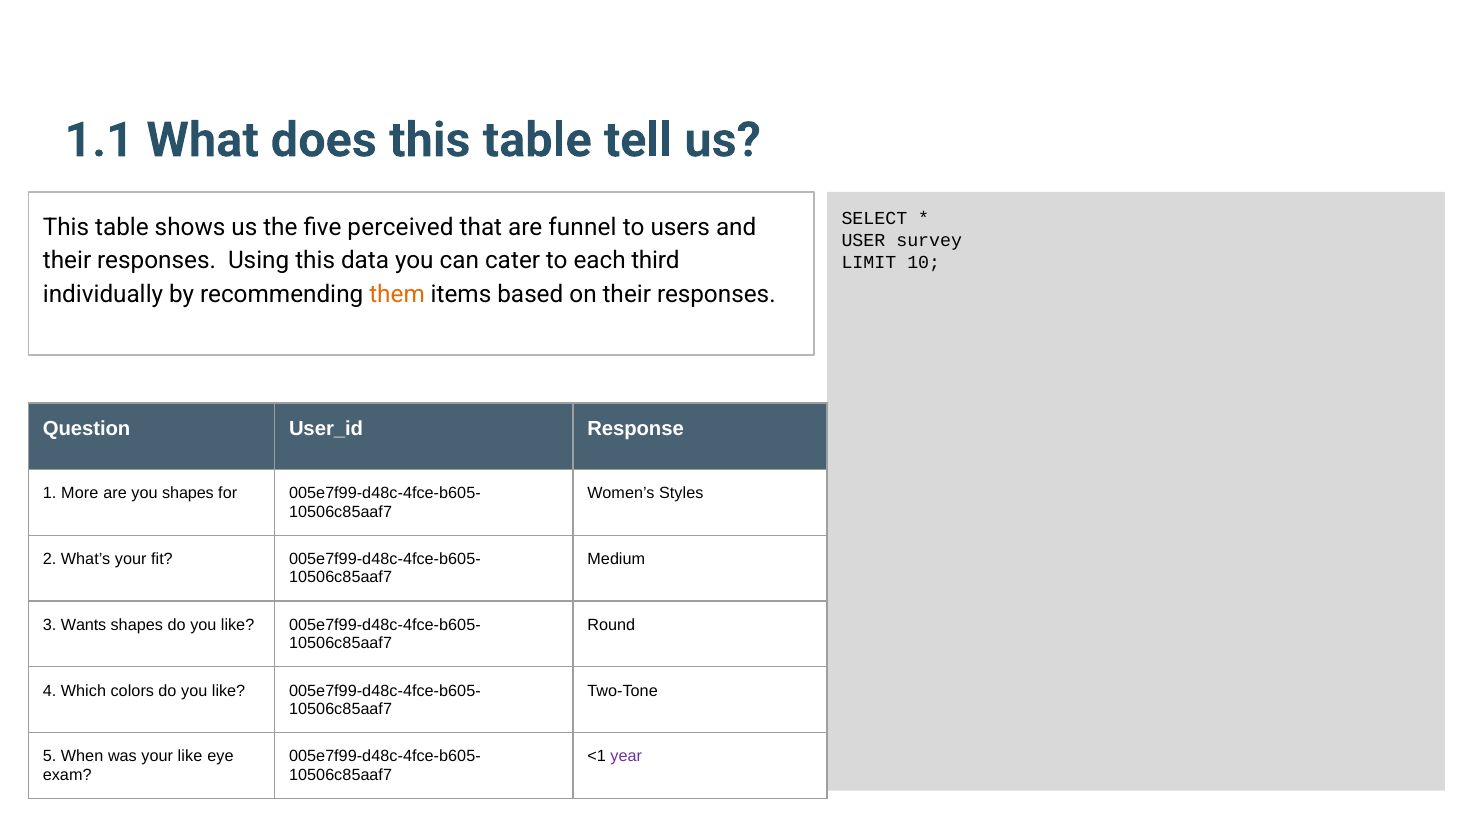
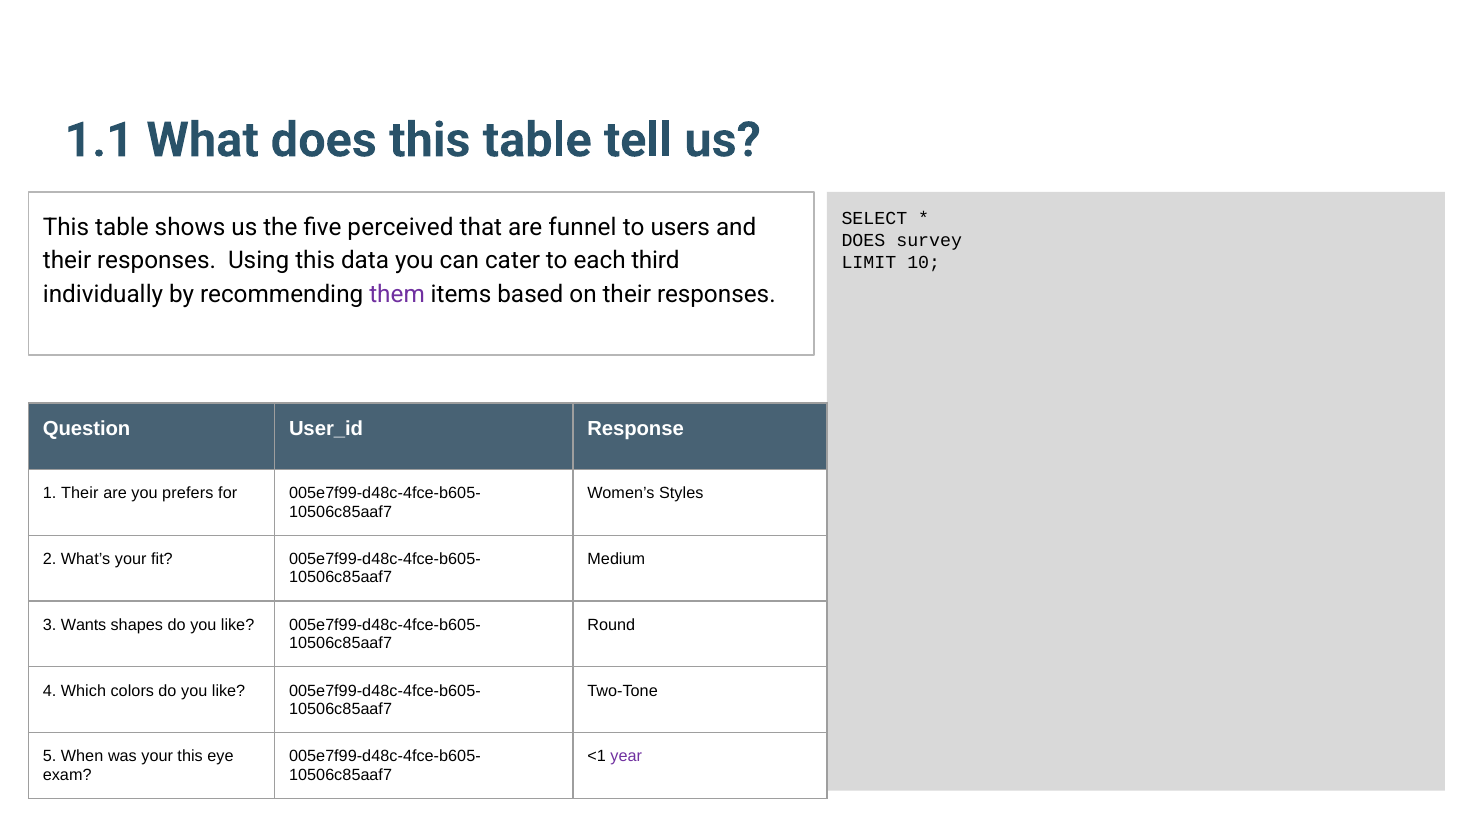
USER at (863, 241): USER -> DOES
them colour: orange -> purple
1 More: More -> Their
you shapes: shapes -> prefers
your like: like -> this
